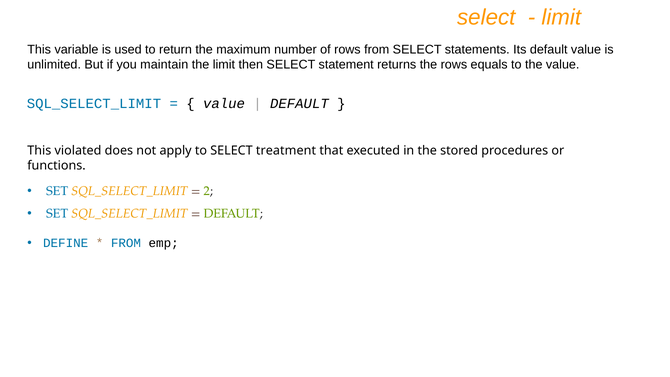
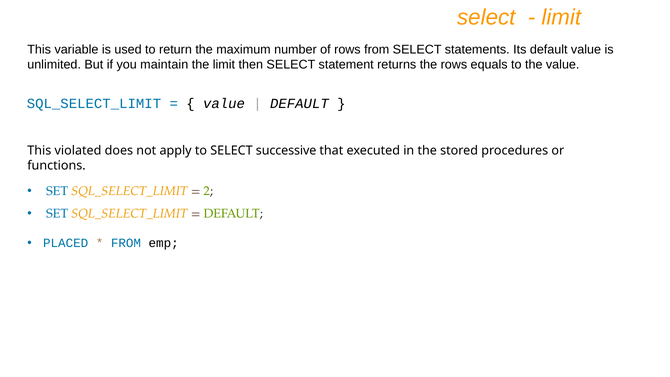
treatment: treatment -> successive
DEFINE: DEFINE -> PLACED
